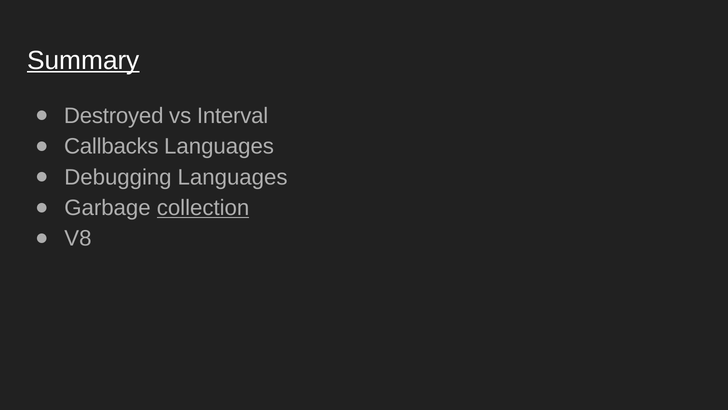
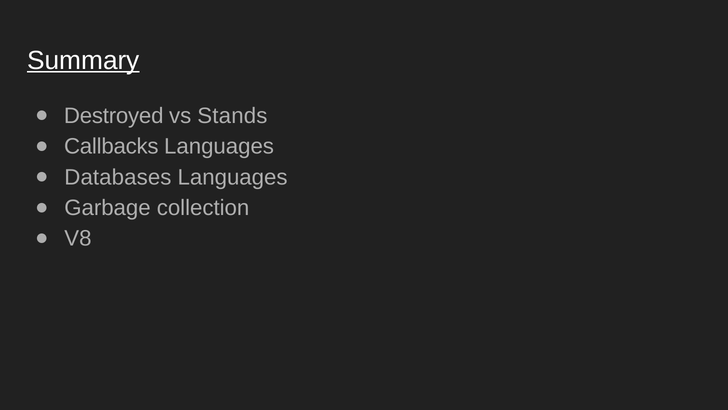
Interval: Interval -> Stands
Debugging: Debugging -> Databases
collection underline: present -> none
